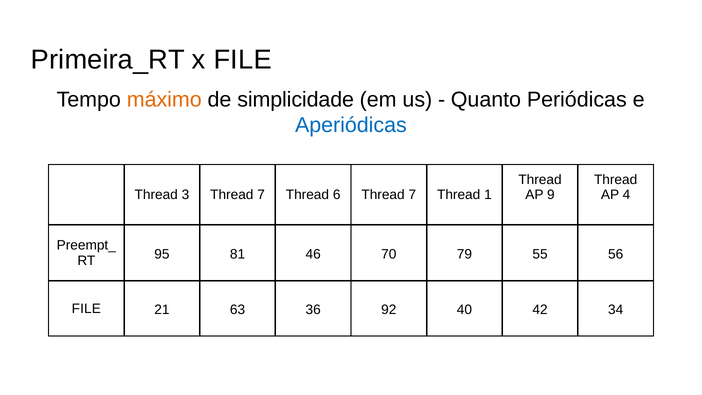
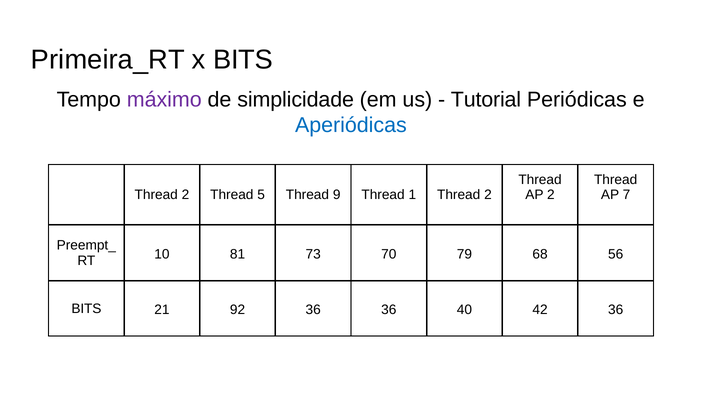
x FILE: FILE -> BITS
máximo colour: orange -> purple
Quanto: Quanto -> Tutorial
3 at (185, 195): 3 -> 2
7 at (261, 195): 7 -> 5
6: 6 -> 9
7 at (412, 195): 7 -> 1
1 at (488, 195): 1 -> 2
AP 9: 9 -> 2
4: 4 -> 7
95: 95 -> 10
46: 46 -> 73
55: 55 -> 68
FILE at (86, 308): FILE -> BITS
63: 63 -> 92
36 92: 92 -> 36
42 34: 34 -> 36
